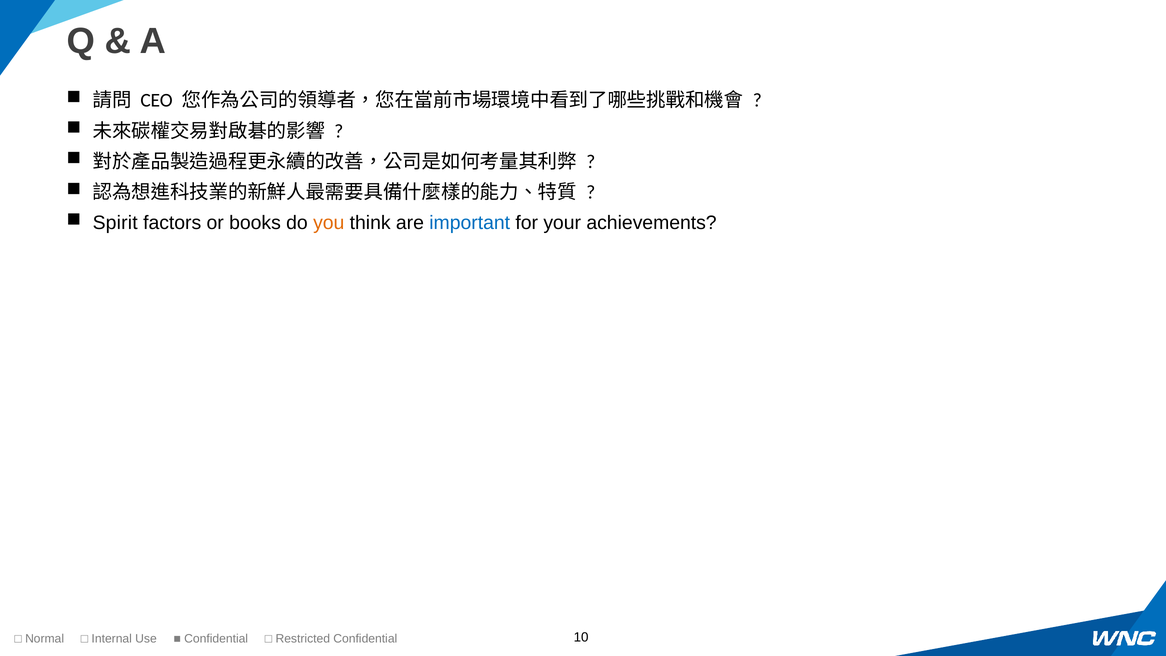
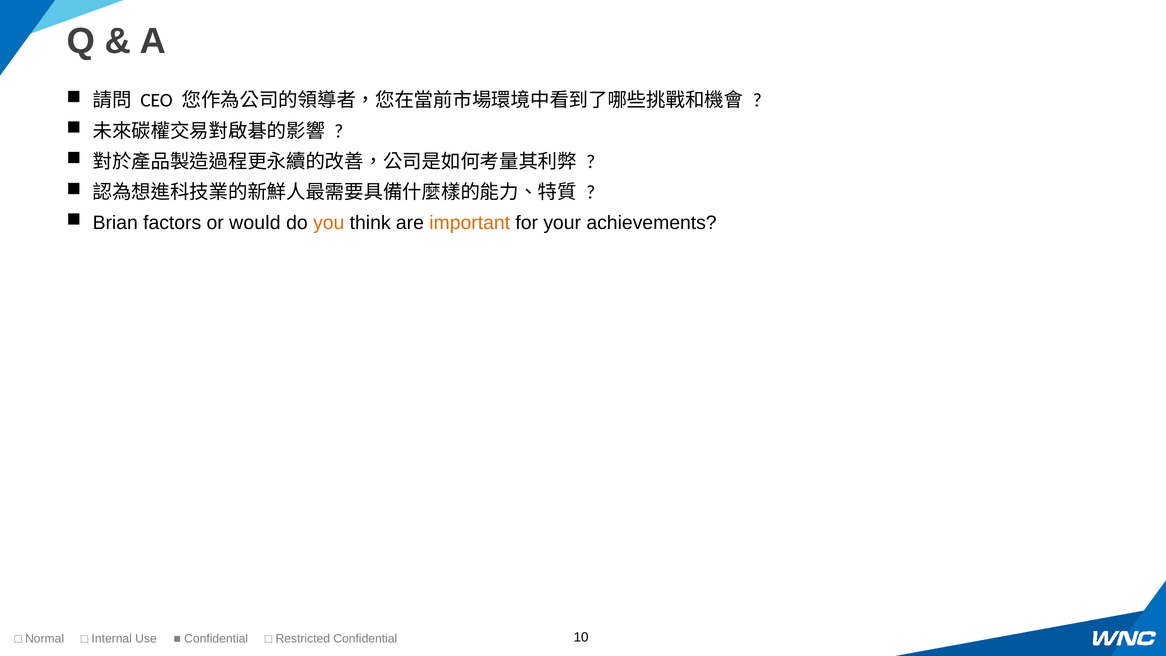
Spirit: Spirit -> Brian
books: books -> would
important colour: blue -> orange
